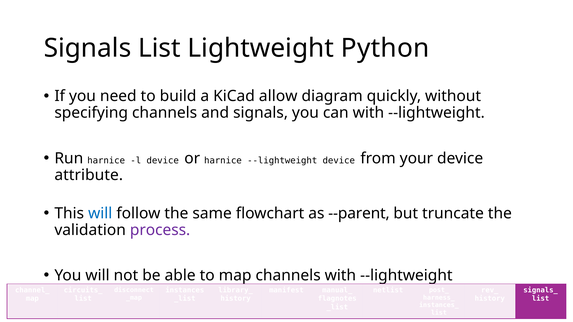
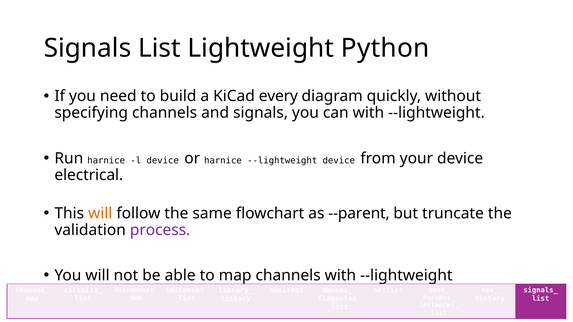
allow: allow -> every
attribute: attribute -> electrical
will at (100, 214) colour: blue -> orange
